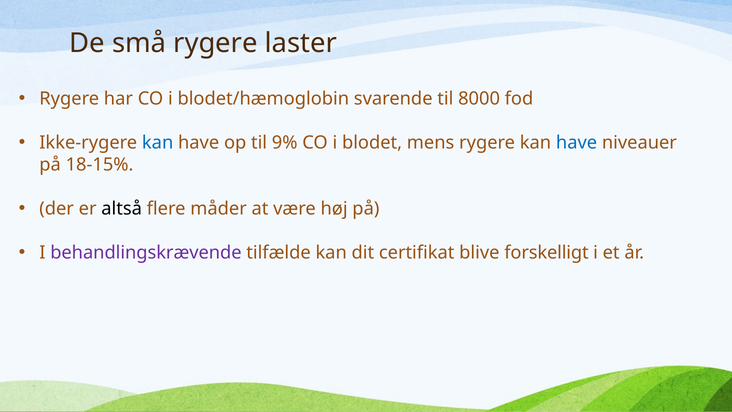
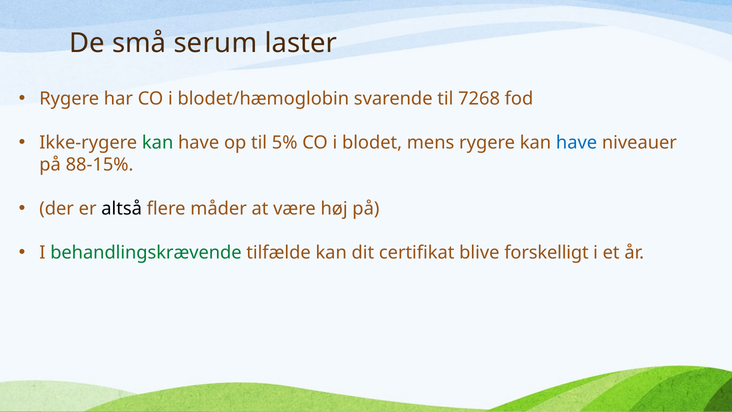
små rygere: rygere -> serum
8000: 8000 -> 7268
kan at (158, 143) colour: blue -> green
9%: 9% -> 5%
18-15%: 18-15% -> 88-15%
behandlingskrævende colour: purple -> green
